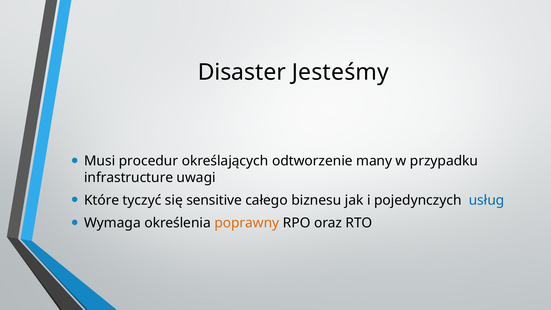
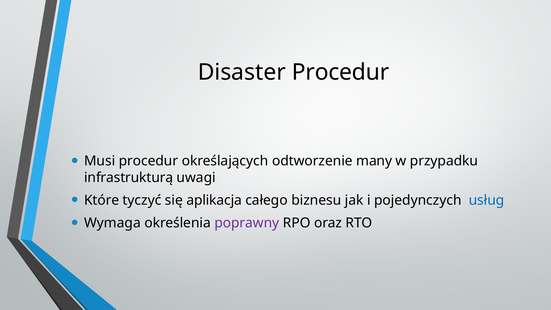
Disaster Jesteśmy: Jesteśmy -> Procedur
infrastructure: infrastructure -> infrastrukturą
sensitive: sensitive -> aplikacja
poprawny colour: orange -> purple
